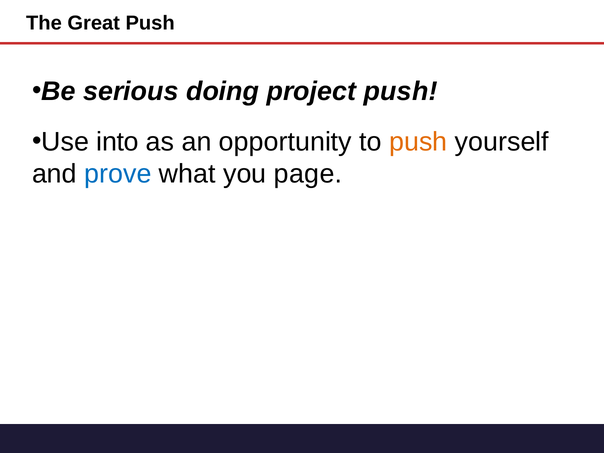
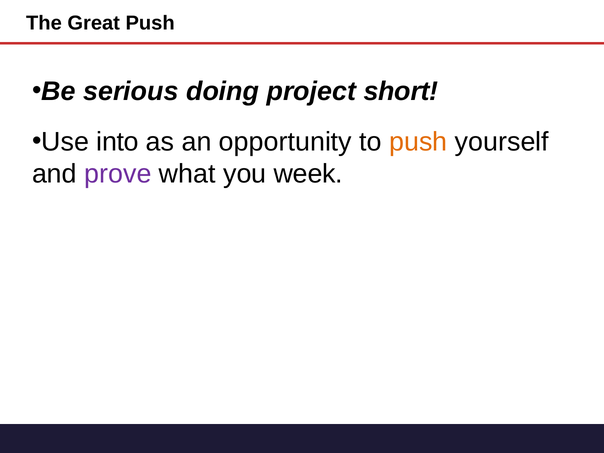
project push: push -> short
prove colour: blue -> purple
page: page -> week
